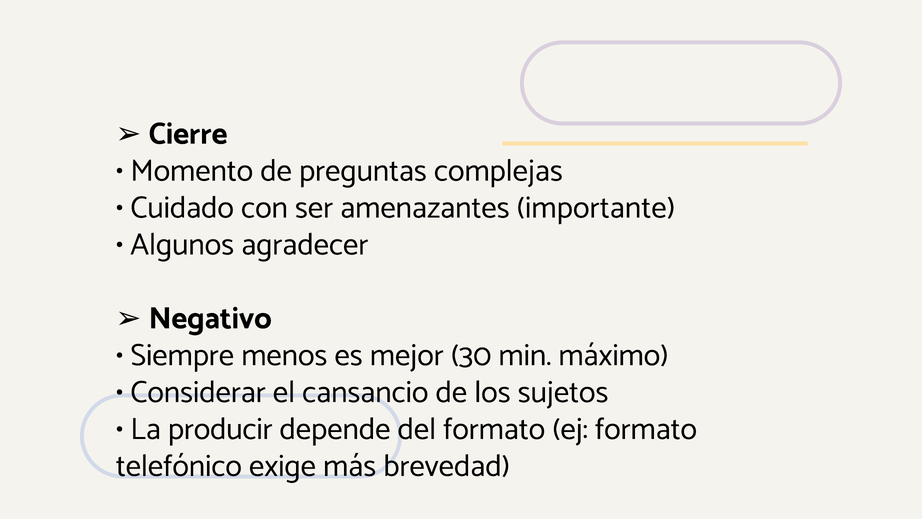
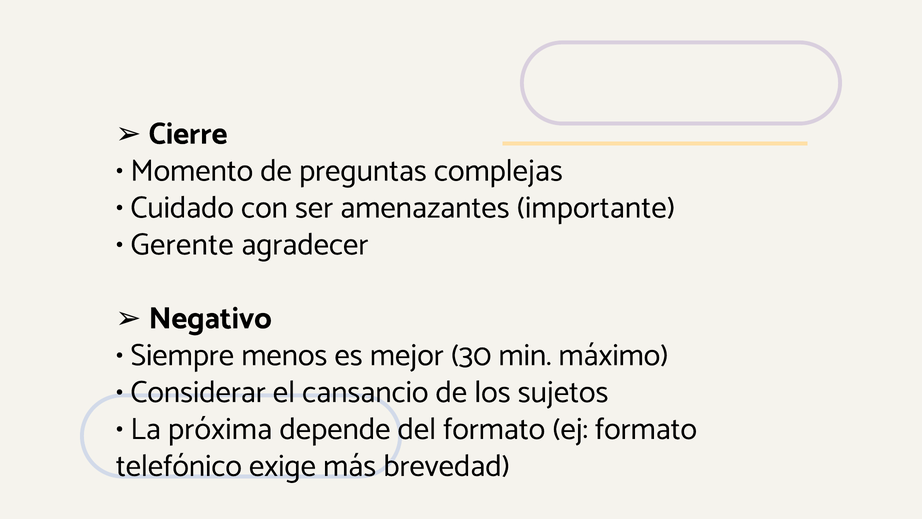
Algunos: Algunos -> Gerente
producir: producir -> próxima
